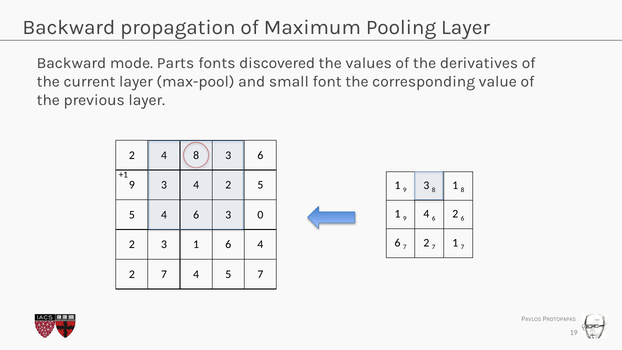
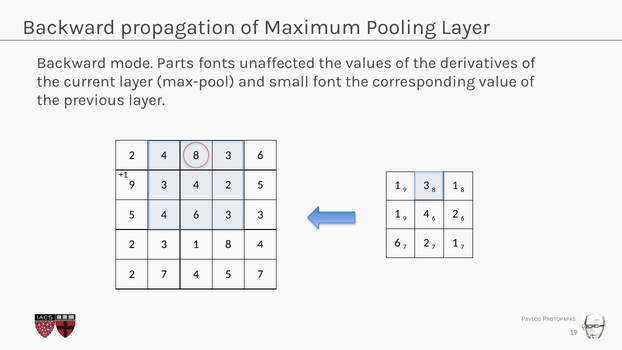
discovered: discovered -> unaffected
0 at (260, 215): 0 -> 3
3 1 6: 6 -> 8
